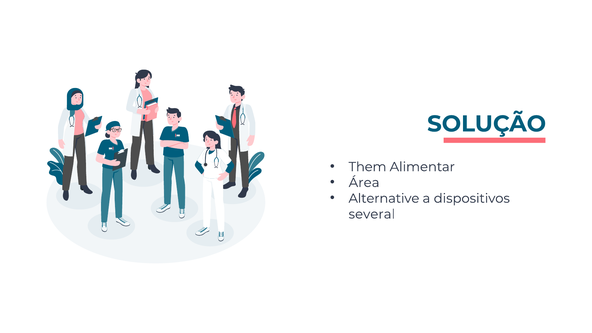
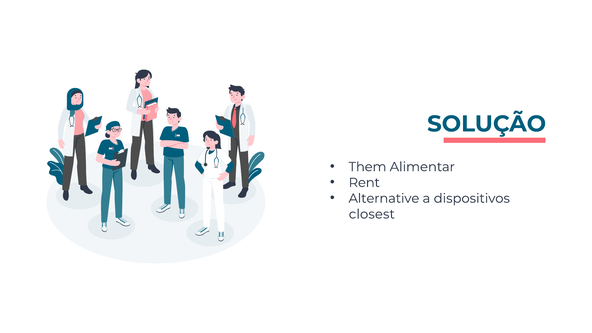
Área: Área -> Rent
several: several -> closest
